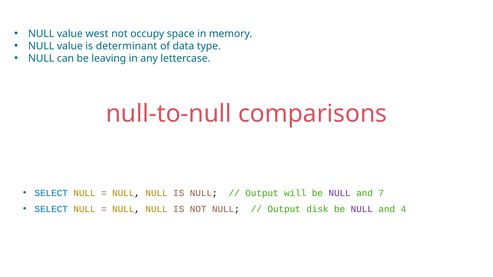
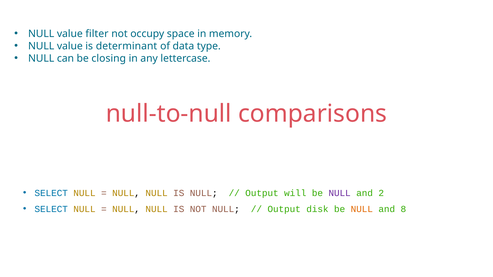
west: west -> filter
leaving: leaving -> closing
7: 7 -> 2
NULL at (362, 209) colour: purple -> orange
4: 4 -> 8
